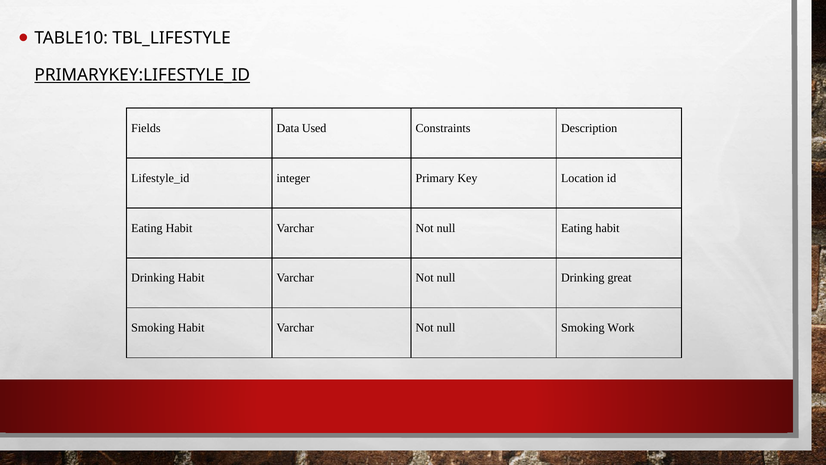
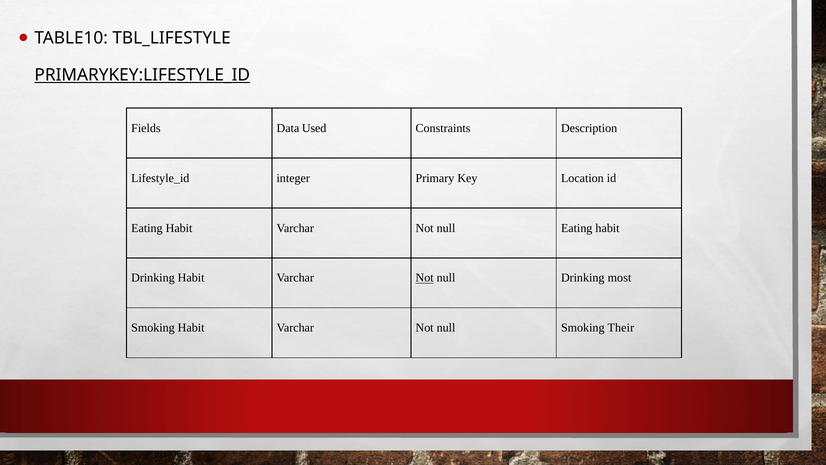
Not at (425, 278) underline: none -> present
great: great -> most
Work: Work -> Their
